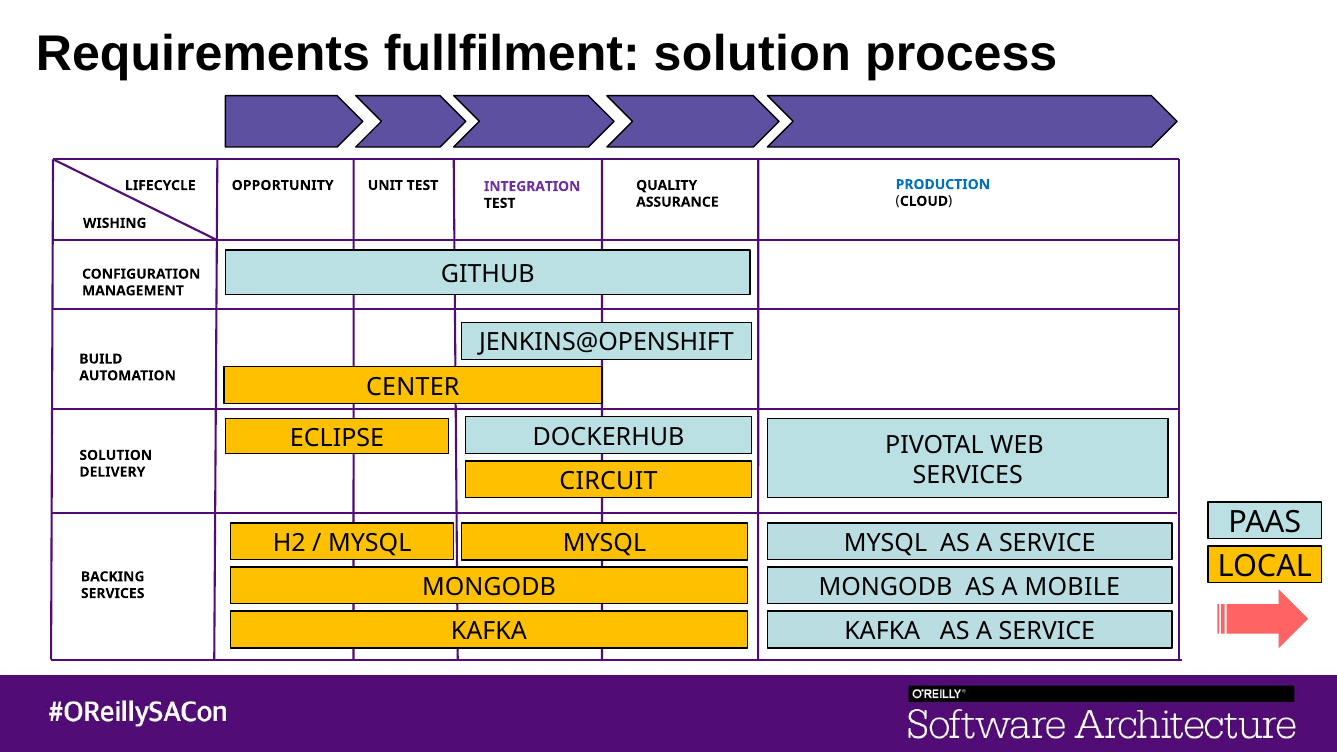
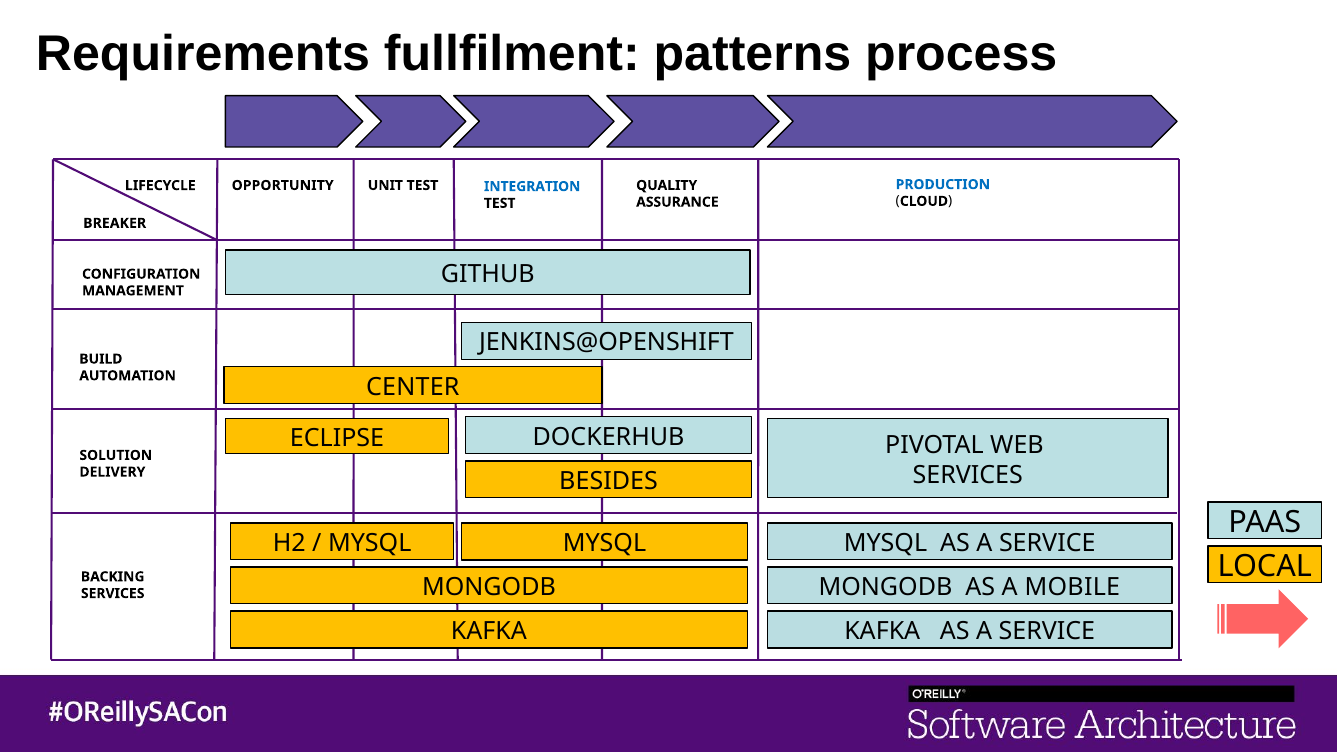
fullfilment solution: solution -> patterns
INTEGRATION colour: purple -> blue
WISHING: WISHING -> BREAKER
CIRCUIT: CIRCUIT -> BESIDES
